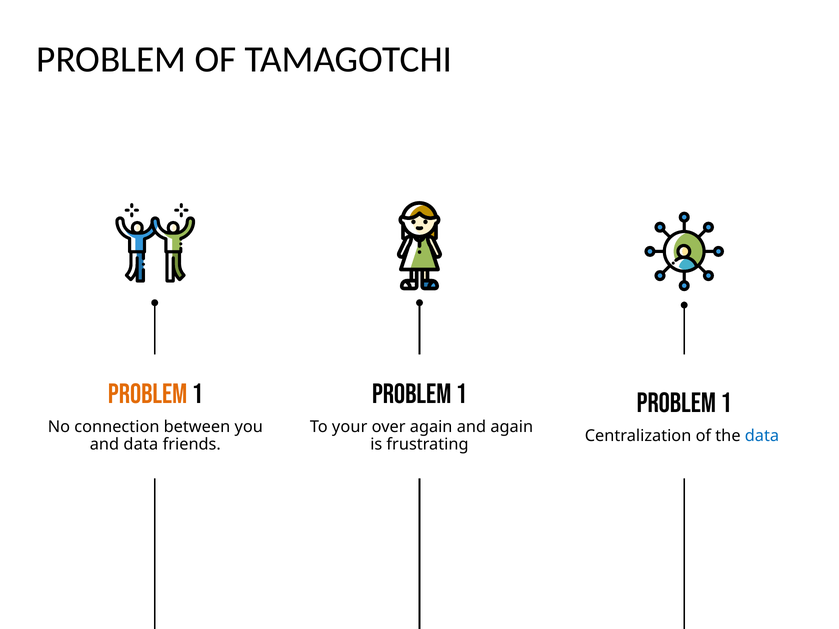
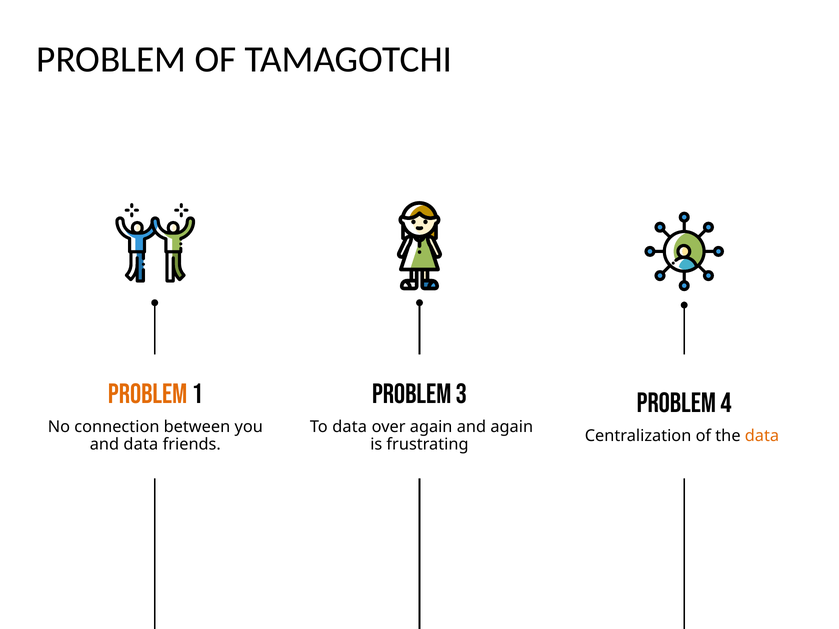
1 at (461, 394): 1 -> 3
1 at (726, 403): 1 -> 4
To your: your -> data
data at (762, 436) colour: blue -> orange
